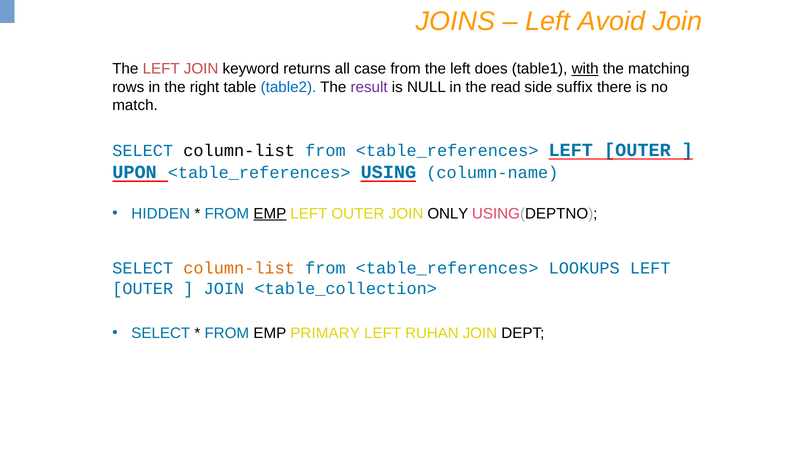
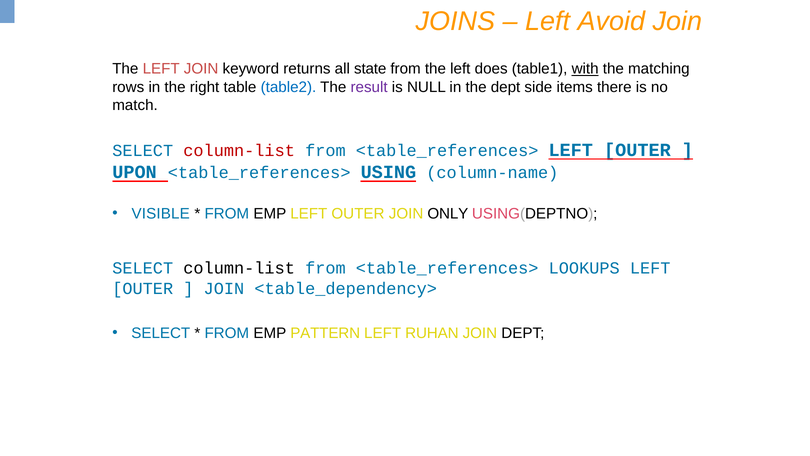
case: case -> state
the read: read -> dept
suffix: suffix -> items
column-list at (239, 150) colour: black -> red
HIDDEN: HIDDEN -> VISIBLE
EMP at (270, 213) underline: present -> none
column-list at (239, 268) colour: orange -> black
<table_collection>: <table_collection> -> <table_dependency>
PRIMARY: PRIMARY -> PATTERN
